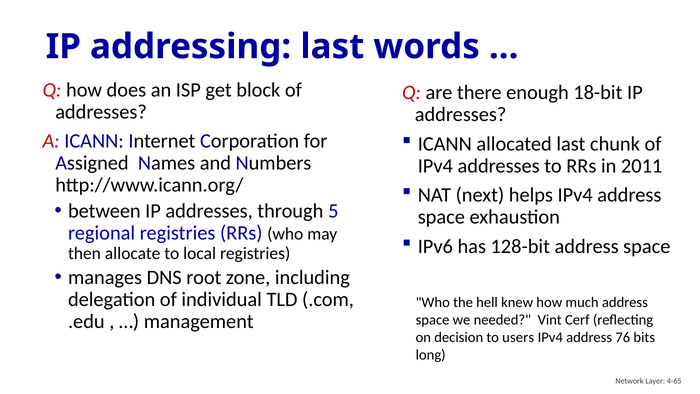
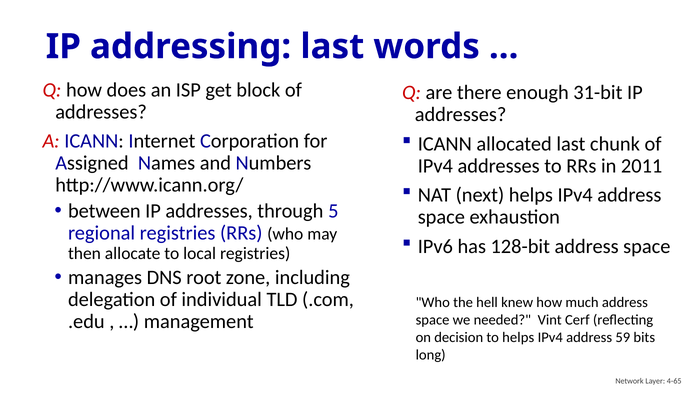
18-bit: 18-bit -> 31-bit
to users: users -> helps
76: 76 -> 59
